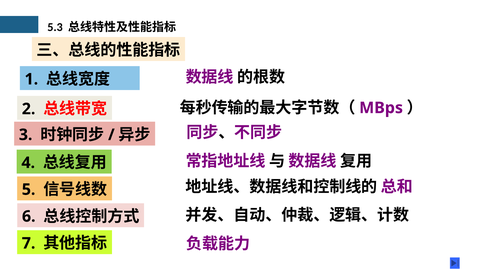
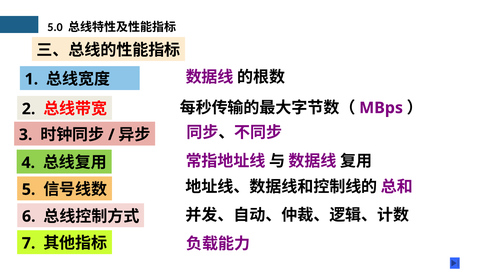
5.3: 5.3 -> 5.0
